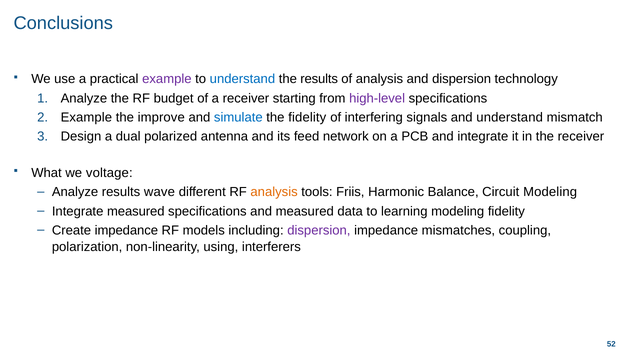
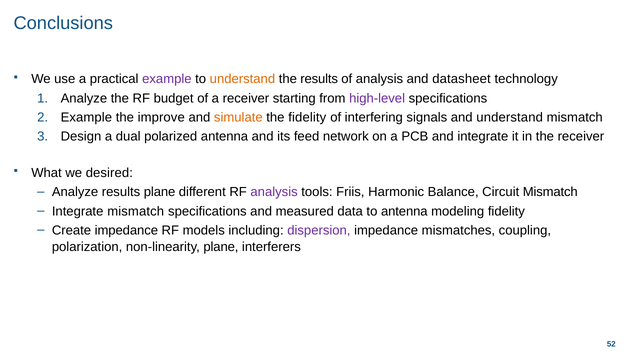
understand at (242, 79) colour: blue -> orange
and dispersion: dispersion -> datasheet
simulate colour: blue -> orange
voltage: voltage -> desired
results wave: wave -> plane
analysis at (274, 192) colour: orange -> purple
Circuit Modeling: Modeling -> Mismatch
Integrate measured: measured -> mismatch
to learning: learning -> antenna
non-linearity using: using -> plane
